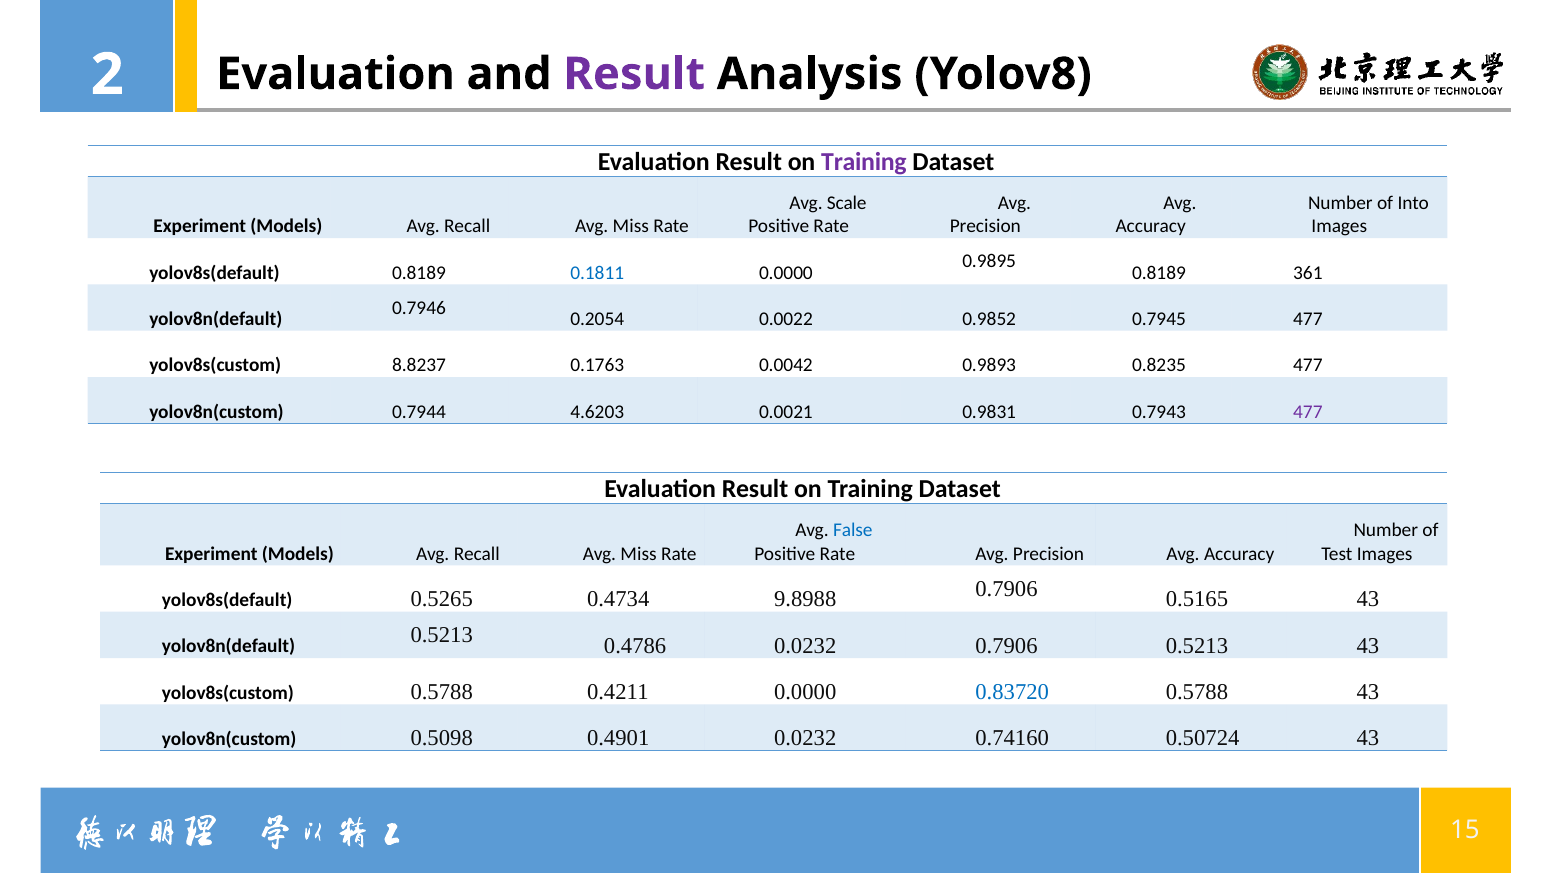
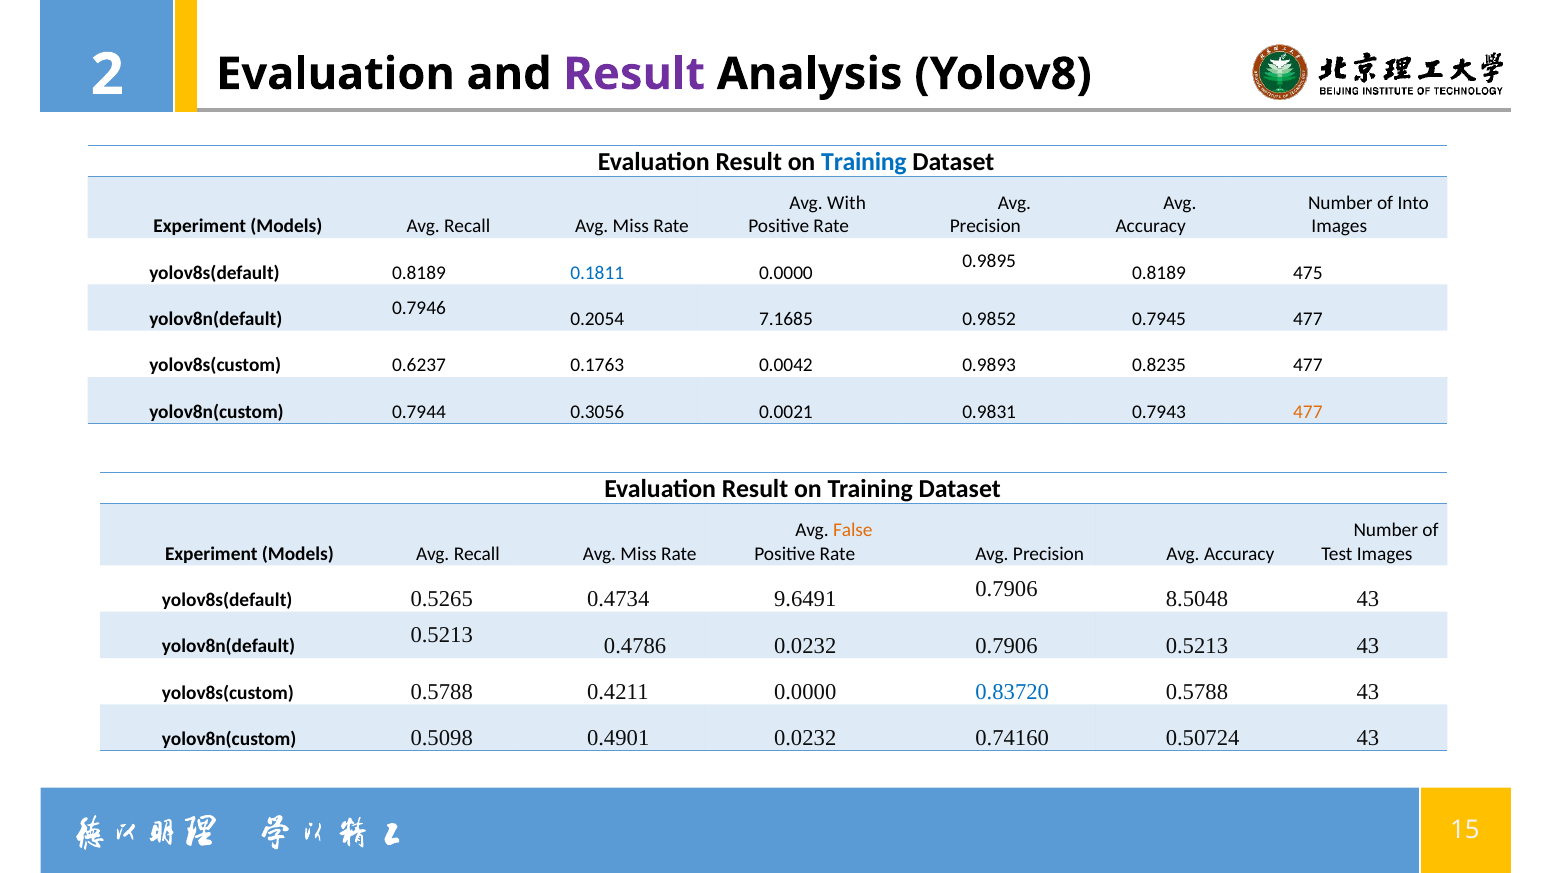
Training at (864, 161) colour: purple -> blue
Scale: Scale -> With
361: 361 -> 475
0.0022: 0.0022 -> 7.1685
8.8237: 8.8237 -> 0.6237
4.6203: 4.6203 -> 0.3056
477 at (1308, 412) colour: purple -> orange
False colour: blue -> orange
9.8988: 9.8988 -> 9.6491
0.5165: 0.5165 -> 8.5048
